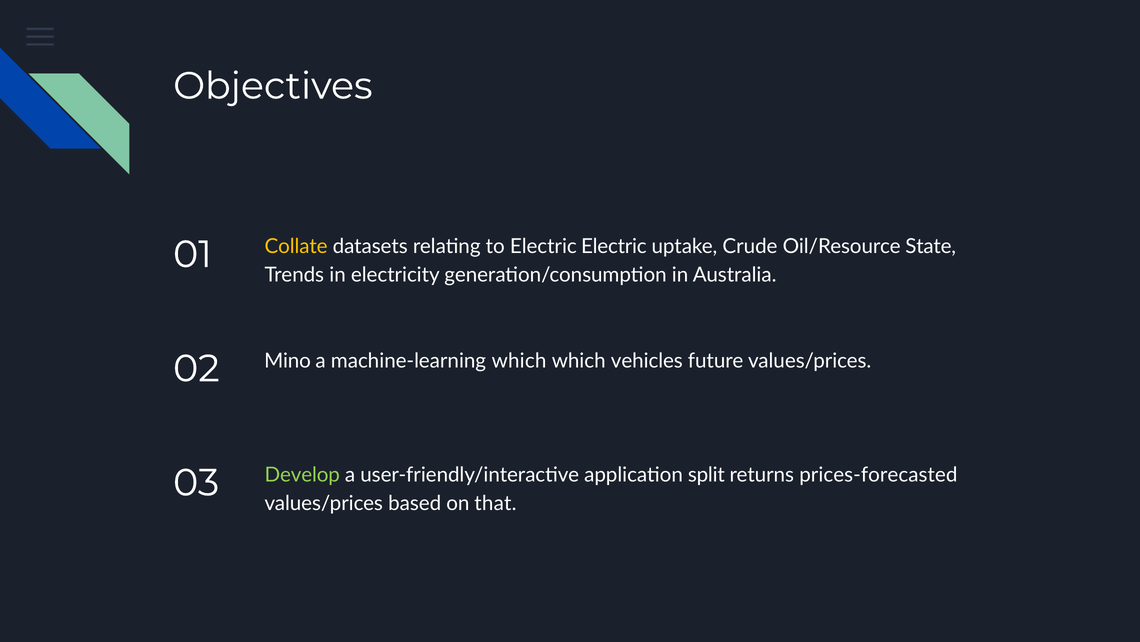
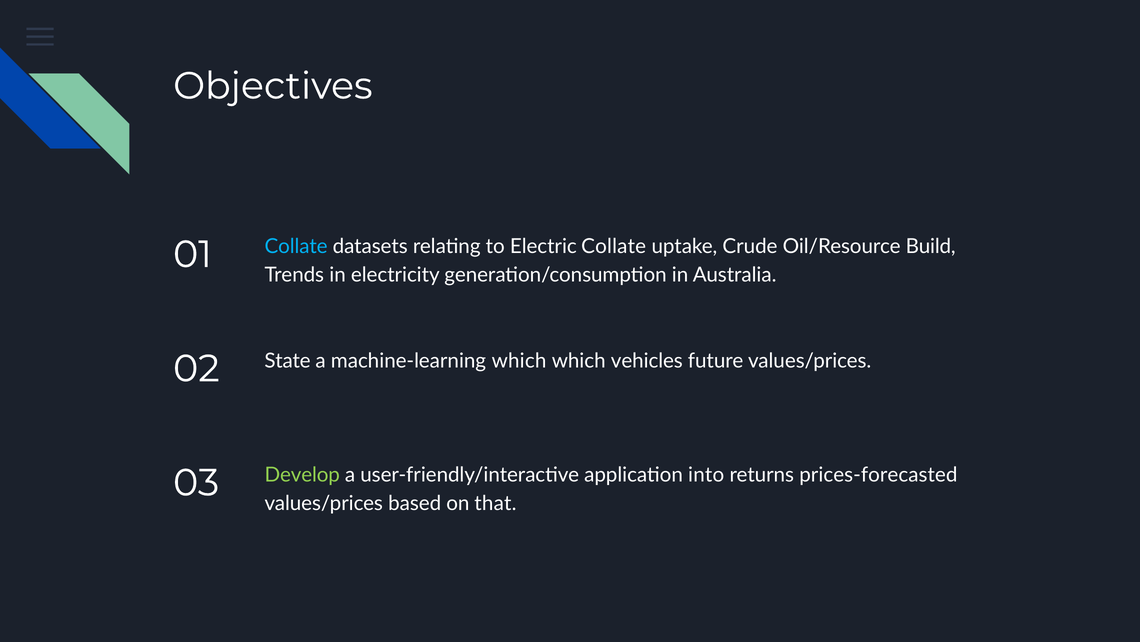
Collate at (296, 246) colour: yellow -> light blue
Electric Electric: Electric -> Collate
State: State -> Build
Mino: Mino -> State
split: split -> into
